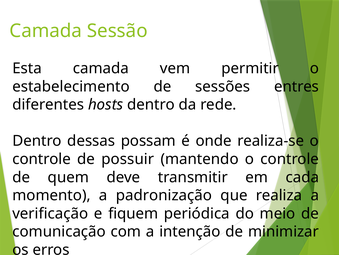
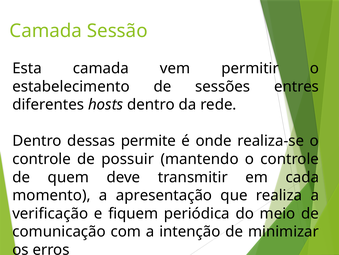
possam: possam -> permite
padronização: padronização -> apresentação
